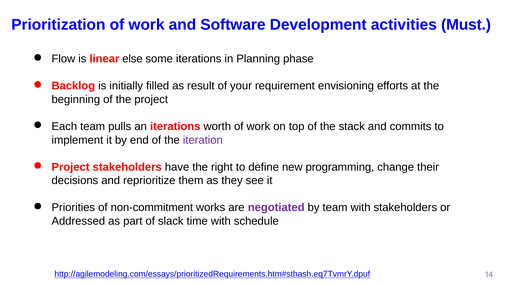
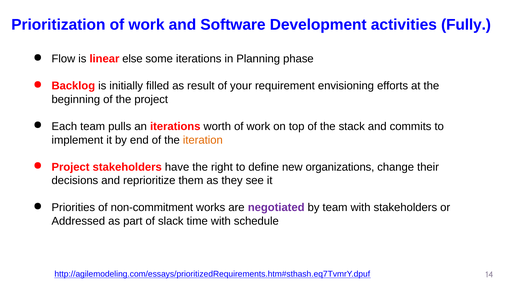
Must: Must -> Fully
iteration colour: purple -> orange
programming: programming -> organizations
